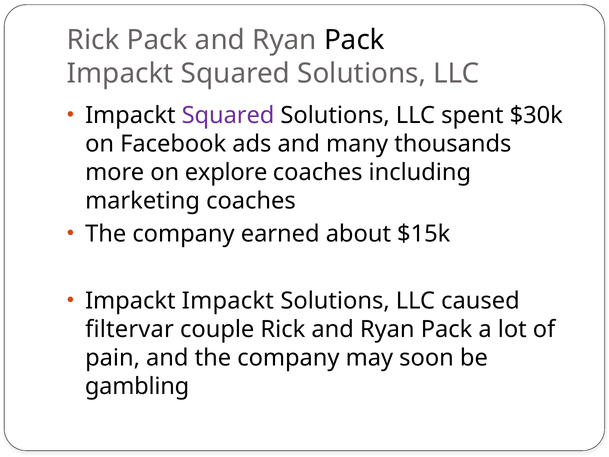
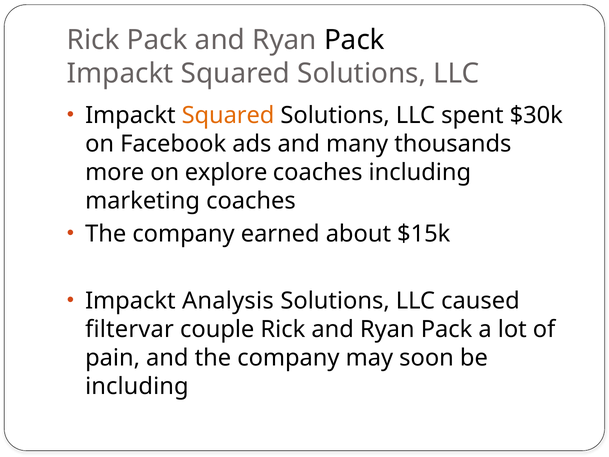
Squared at (228, 115) colour: purple -> orange
Impackt Impackt: Impackt -> Analysis
gambling at (137, 386): gambling -> including
